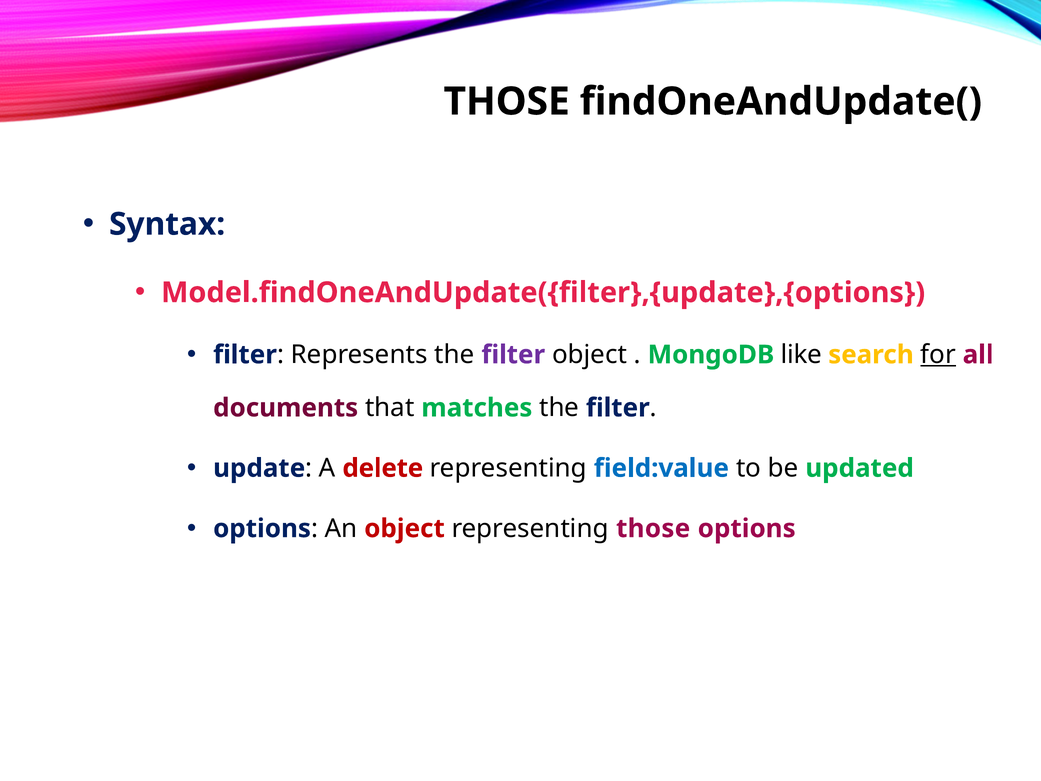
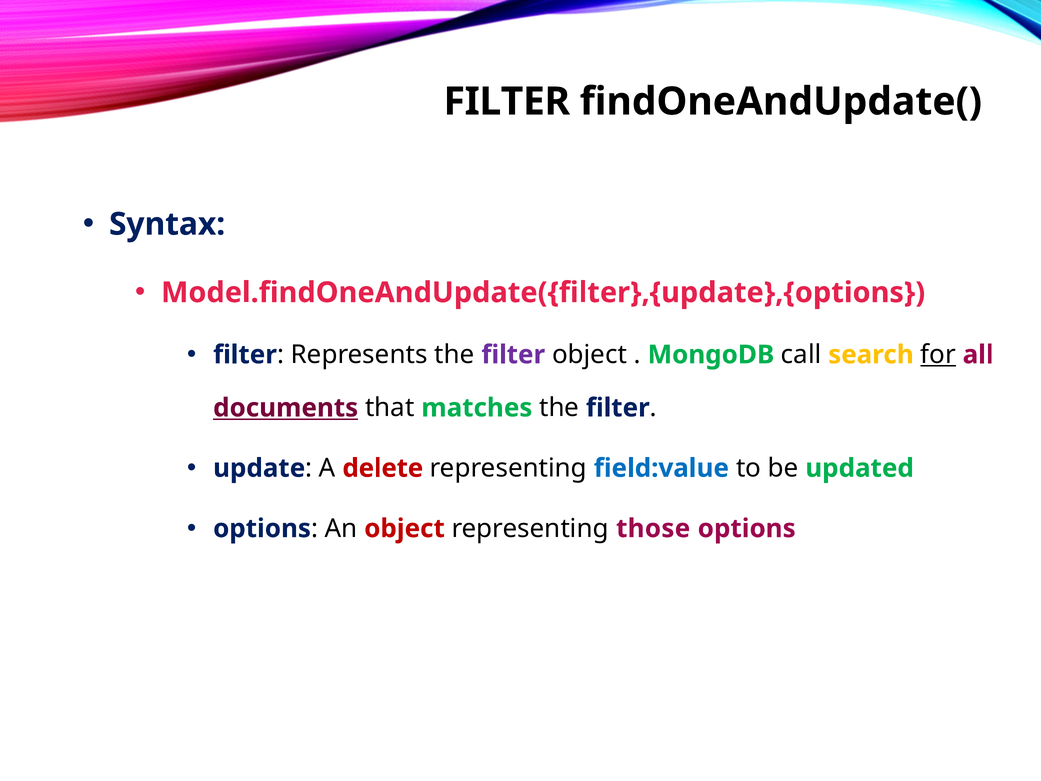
THOSE at (507, 102): THOSE -> FILTER
like: like -> call
documents underline: none -> present
